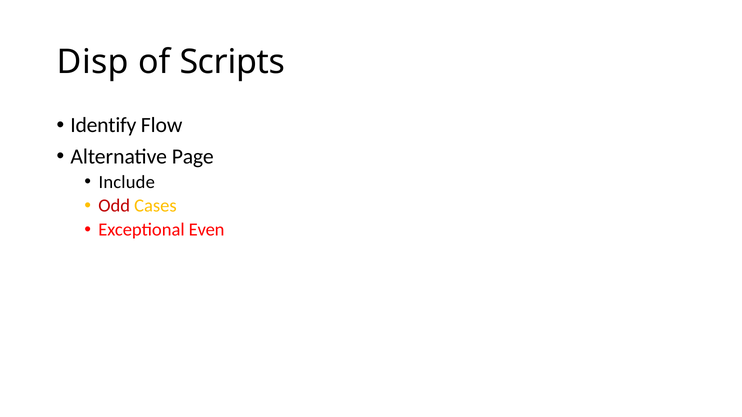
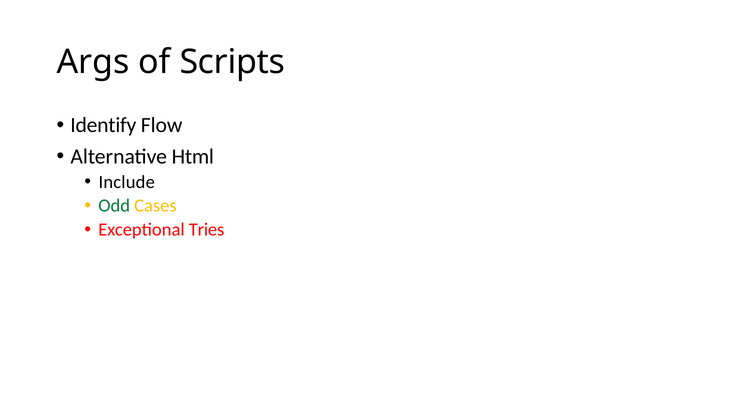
Disp: Disp -> Args
Page: Page -> Html
Odd colour: red -> green
Even: Even -> Tries
